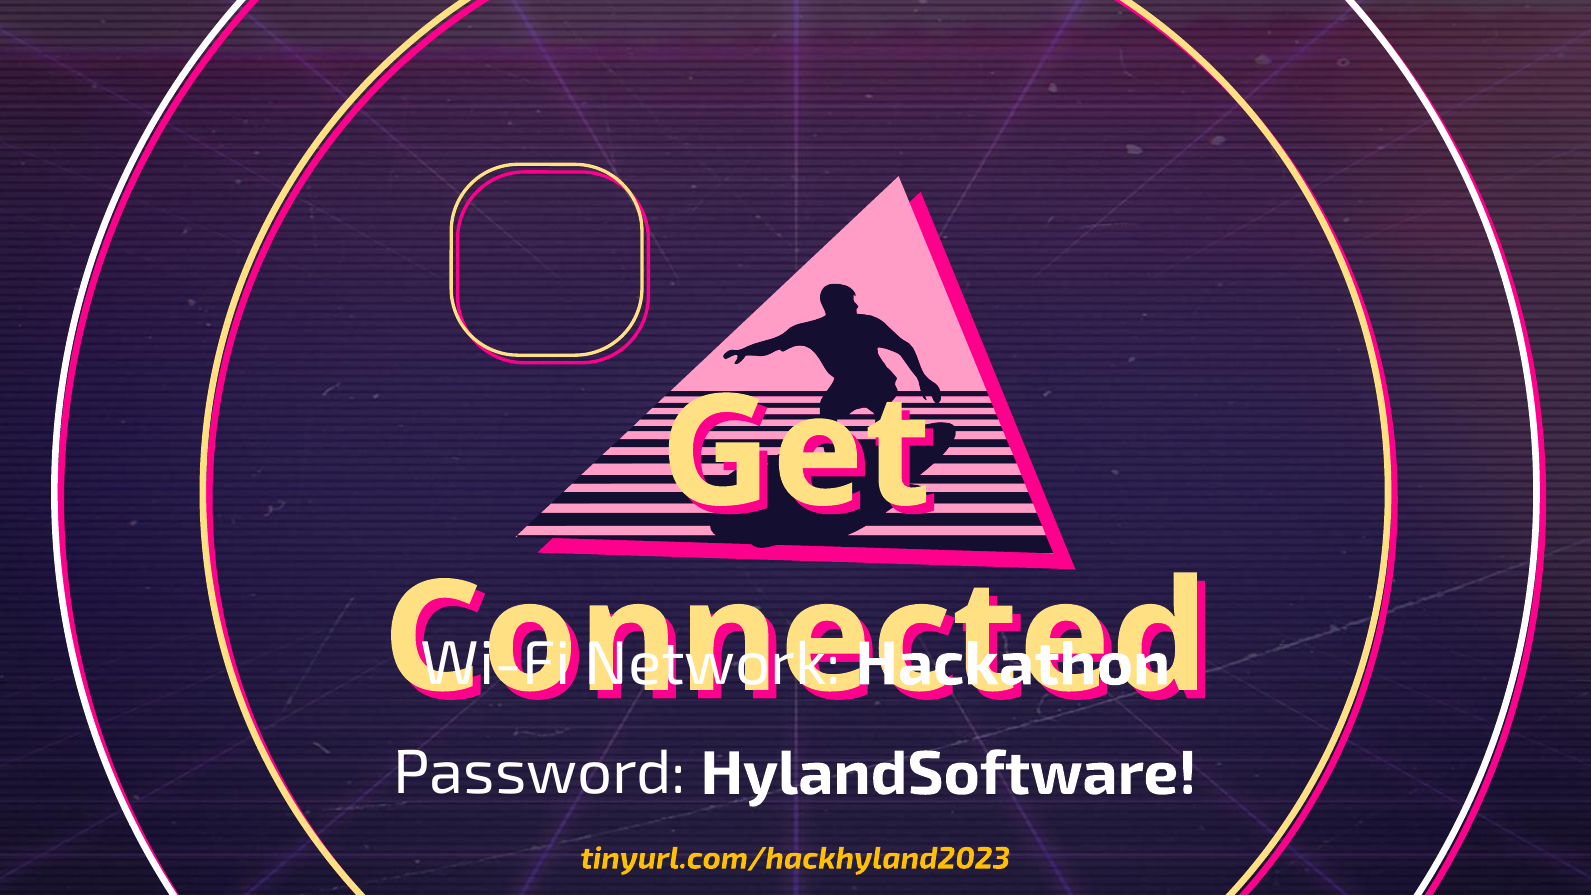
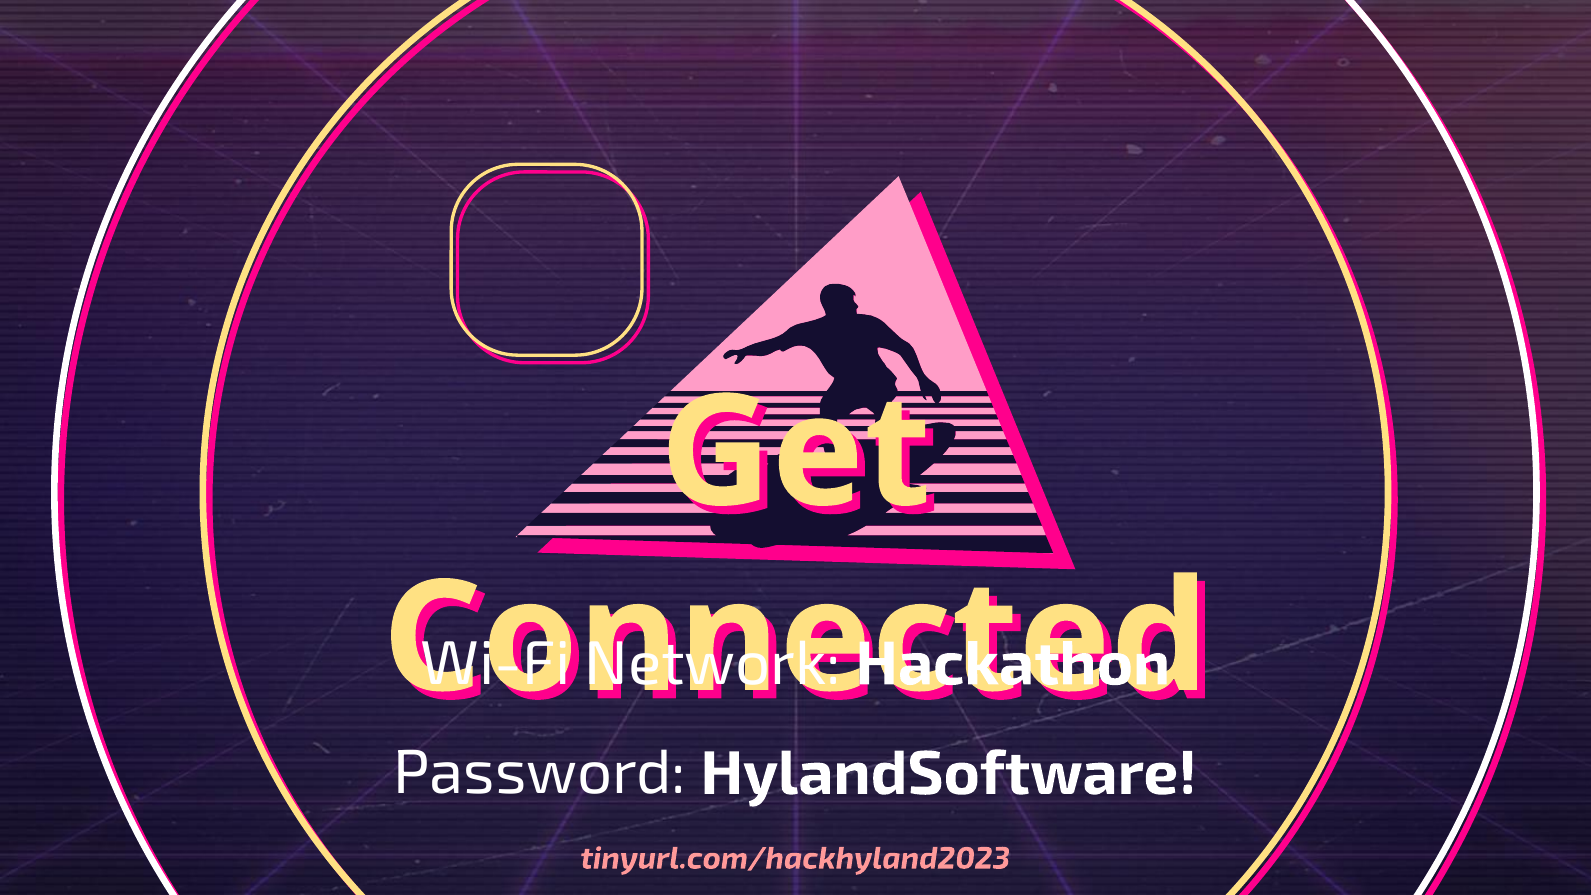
tinyurl.com/hackhyland2023 colour: yellow -> pink
